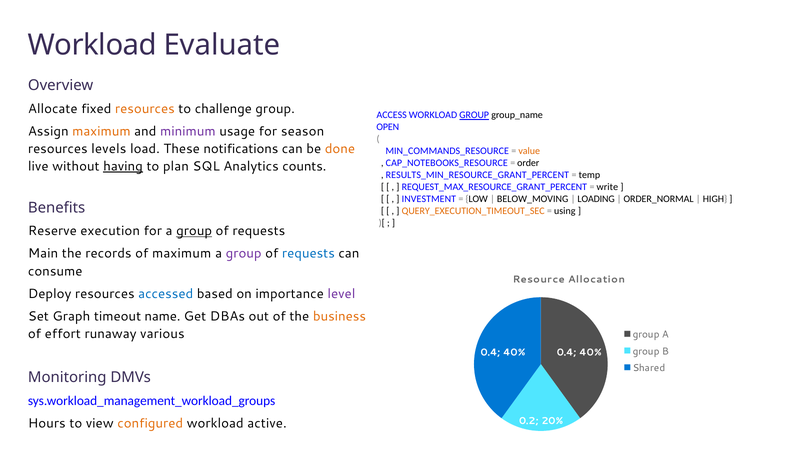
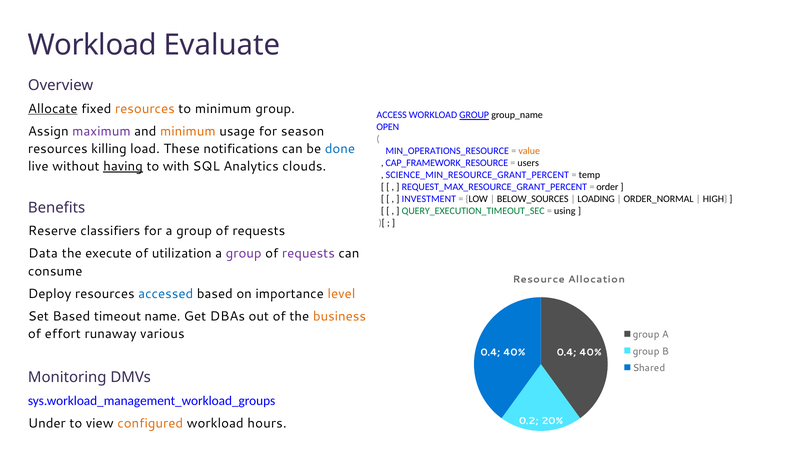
Allocate underline: none -> present
to challenge: challenge -> minimum
maximum at (101, 131) colour: orange -> purple
minimum at (188, 131) colour: purple -> orange
levels: levels -> killing
done colour: orange -> blue
MIN_COMMANDS_RESOURCE: MIN_COMMANDS_RESOURCE -> MIN_OPERATIONS_RESOURCE
CAP_NOTEBOOKS_RESOURCE: CAP_NOTEBOOKS_RESOURCE -> CAP_FRAMEWORK_RESOURCE
order: order -> users
plan: plan -> with
counts: counts -> clouds
RESULTS_MIN_RESOURCE_GRANT_PERCENT: RESULTS_MIN_RESOURCE_GRANT_PERCENT -> SCIENCE_MIN_RESOURCE_GRANT_PERCENT
write: write -> order
BELOW_MOVING: BELOW_MOVING -> BELOW_SOURCES
QUERY_EXECUTION_TIMEOUT_SEC colour: orange -> green
execution: execution -> classifiers
group at (194, 231) underline: present -> none
Main: Main -> Data
records: records -> execute
of maximum: maximum -> utilization
requests at (308, 254) colour: blue -> purple
level colour: purple -> orange
Set Graph: Graph -> Based
Hours: Hours -> Under
active: active -> hours
